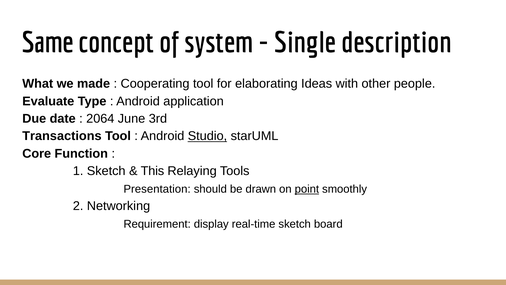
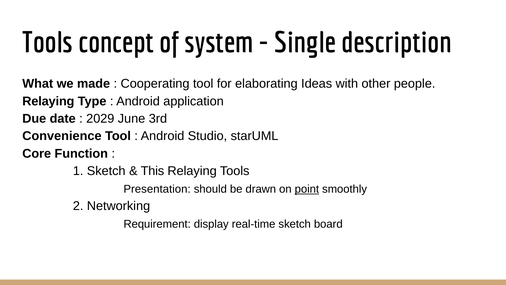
Same at (48, 43): Same -> Tools
Evaluate at (48, 101): Evaluate -> Relaying
2064: 2064 -> 2029
Transactions: Transactions -> Convenience
Studio underline: present -> none
